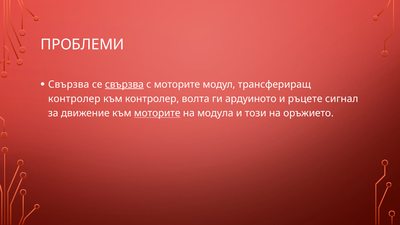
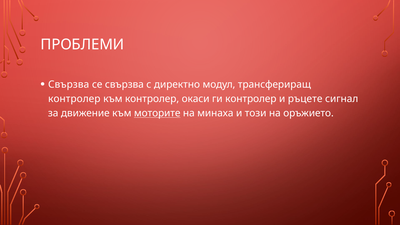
свързва at (124, 84) underline: present -> none
с моторите: моторите -> директно
волта: волта -> окаси
ги ардуиното: ардуиното -> контролер
модула: модула -> минаха
